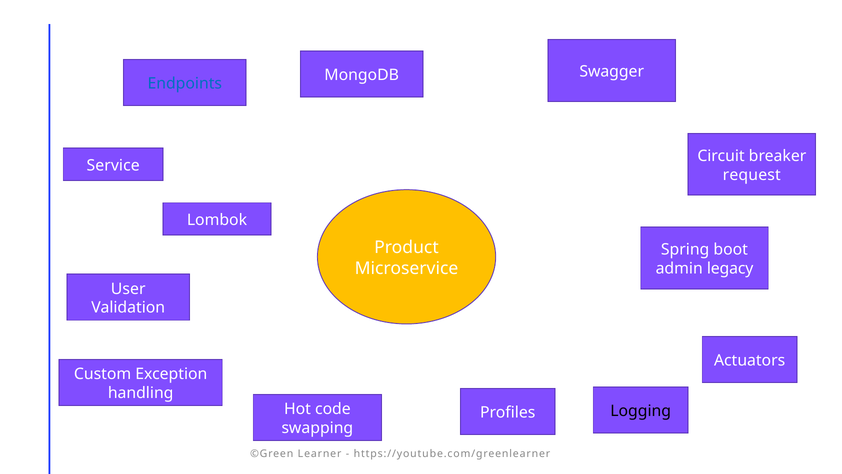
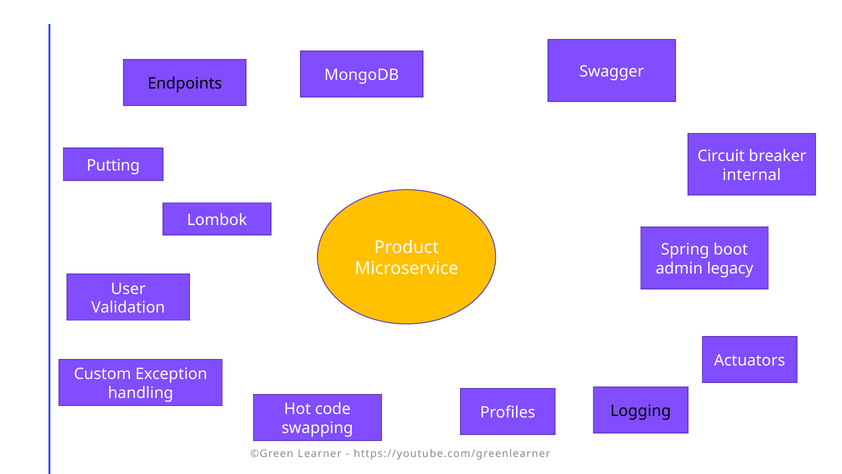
Endpoints colour: blue -> black
Service: Service -> Putting
request: request -> internal
